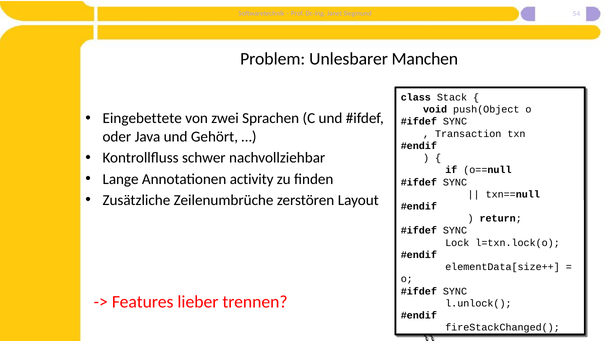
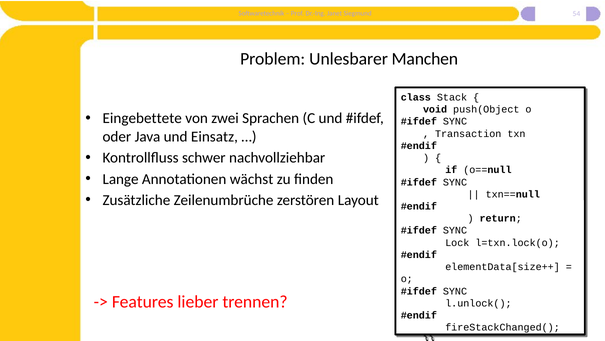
Gehört: Gehört -> Einsatz
activity: activity -> wächst
